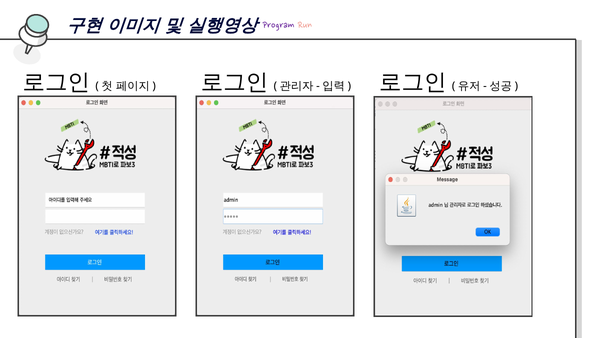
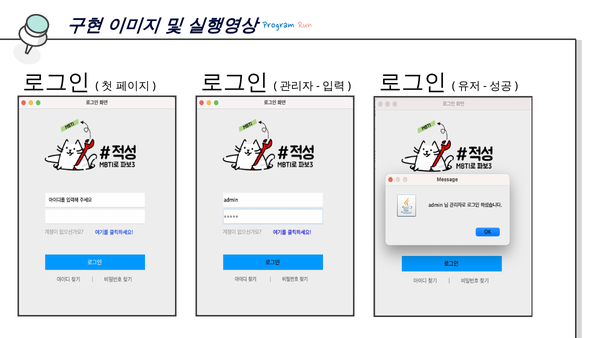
Program colour: purple -> blue
